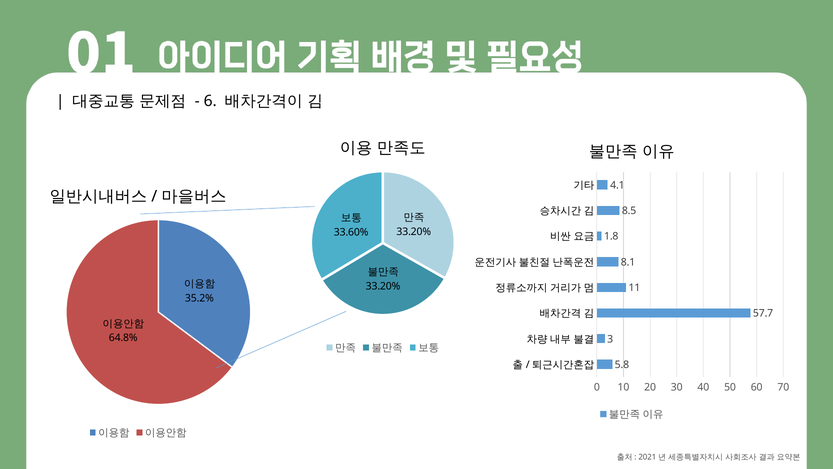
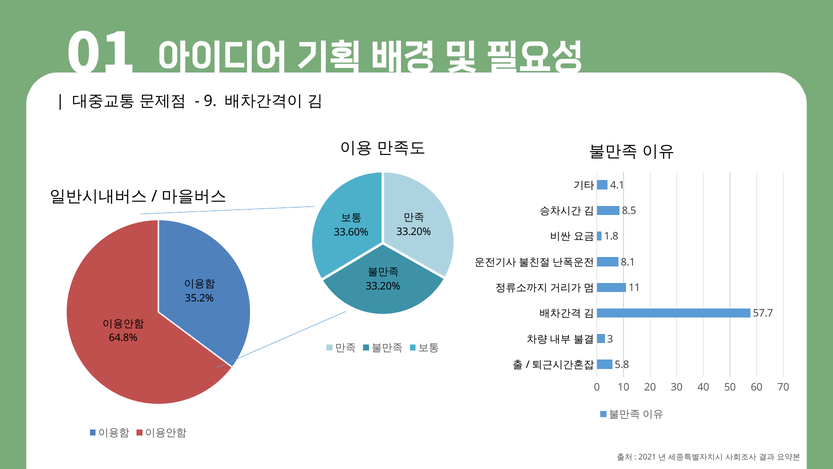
6: 6 -> 9
